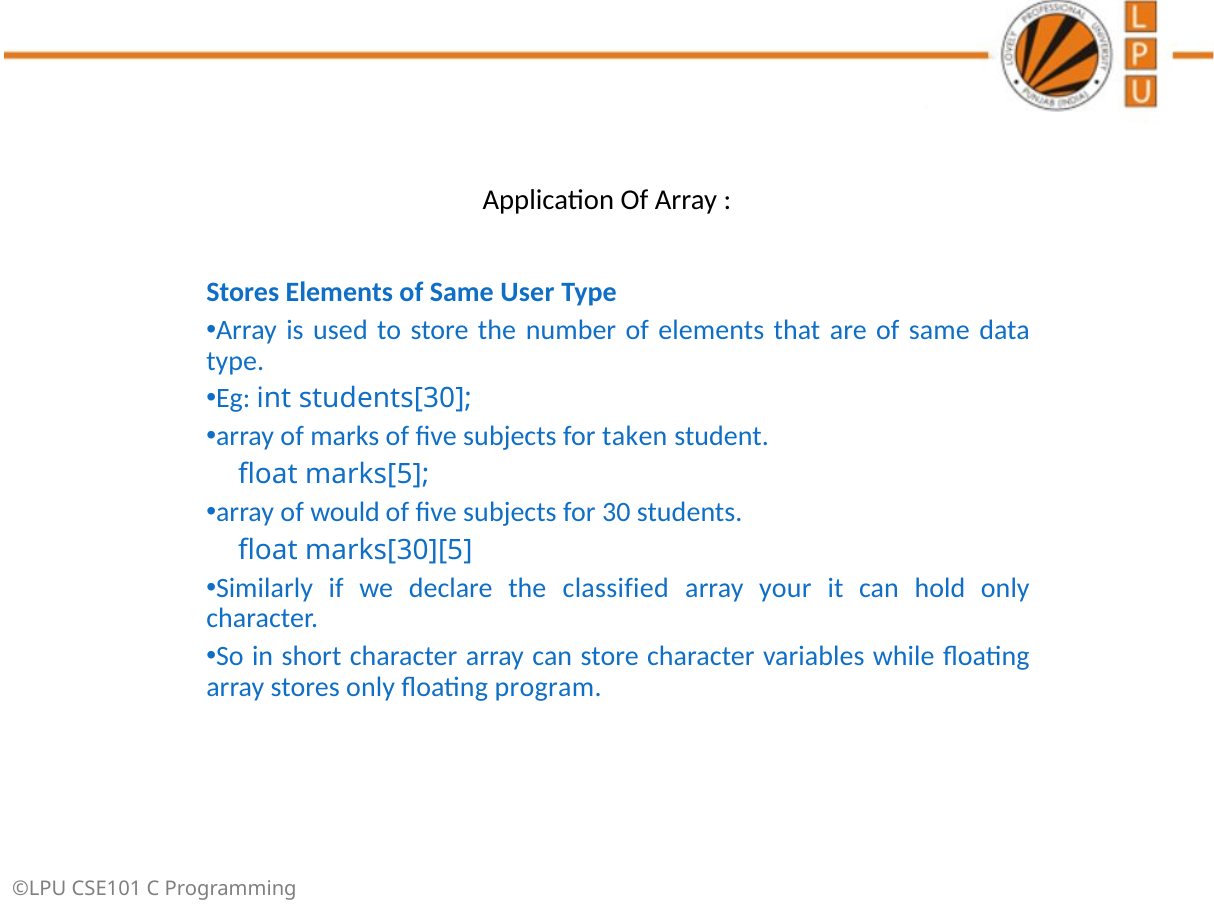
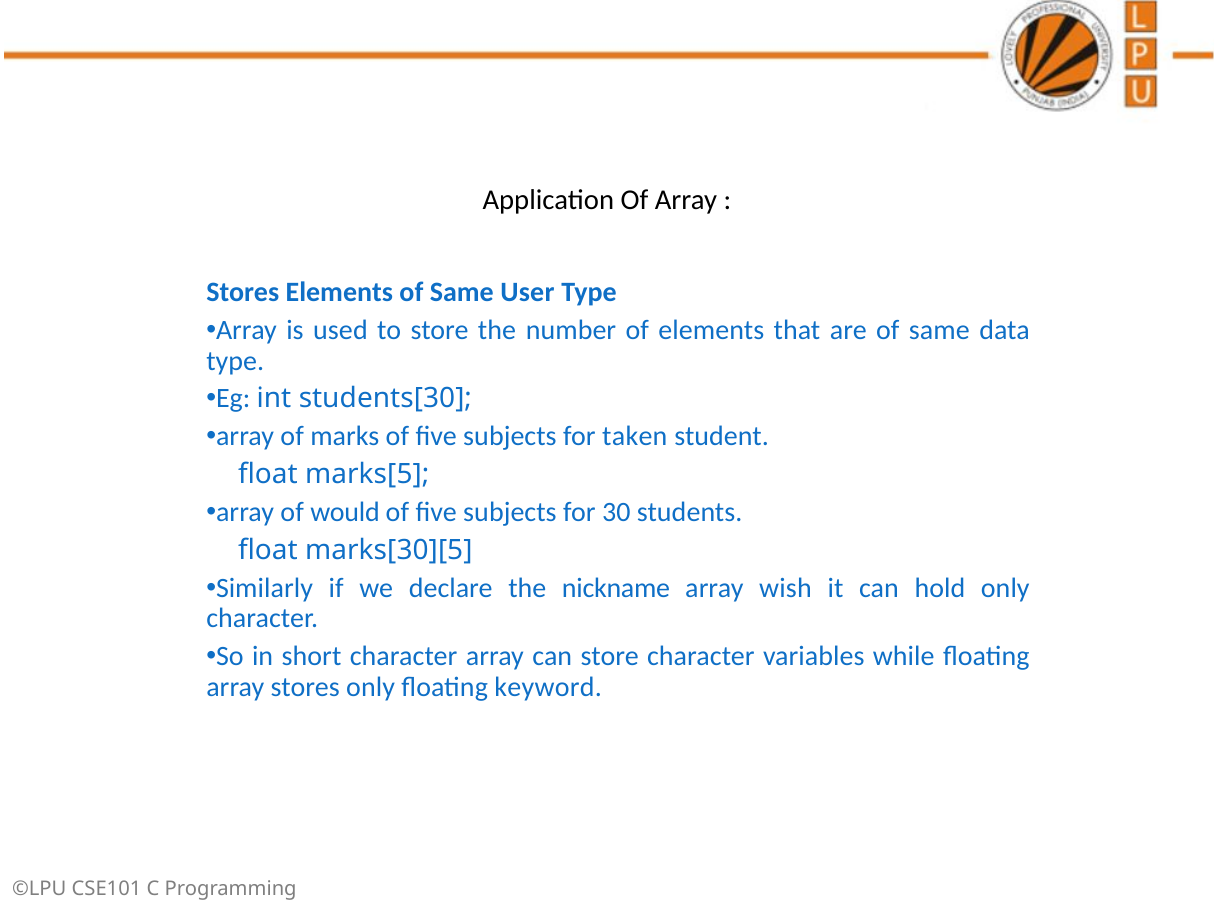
classified: classified -> nickname
your: your -> wish
program: program -> keyword
